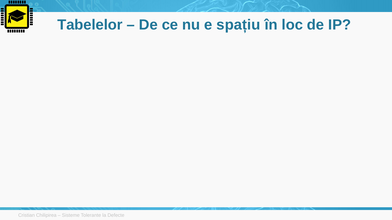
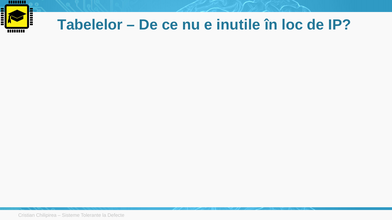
spațiu: spațiu -> inutile
